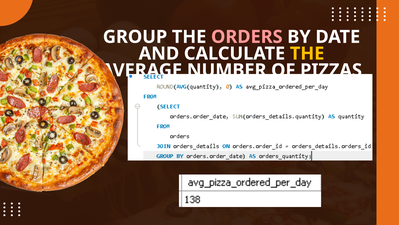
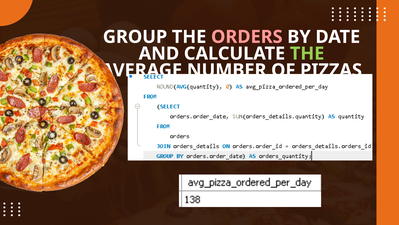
THE at (307, 53) colour: yellow -> light green
